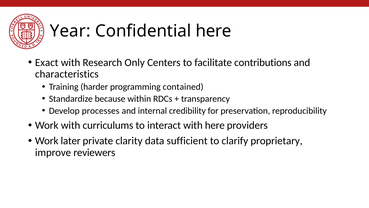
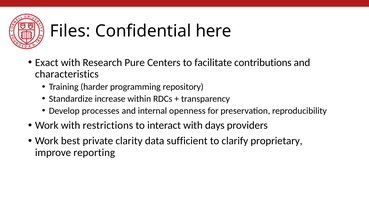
Year: Year -> Files
Only: Only -> Pure
contained: contained -> repository
because: because -> increase
credibility: credibility -> openness
curriculums: curriculums -> restrictions
with here: here -> days
later: later -> best
reviewers: reviewers -> reporting
